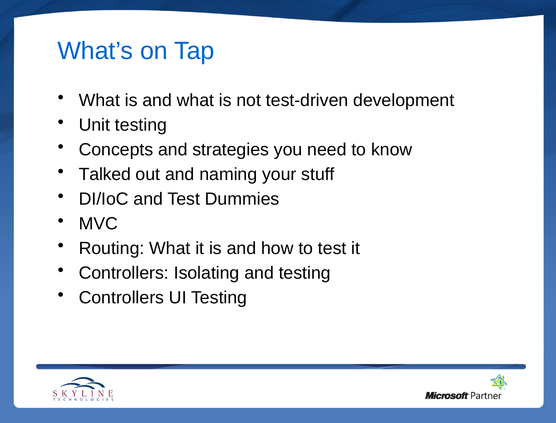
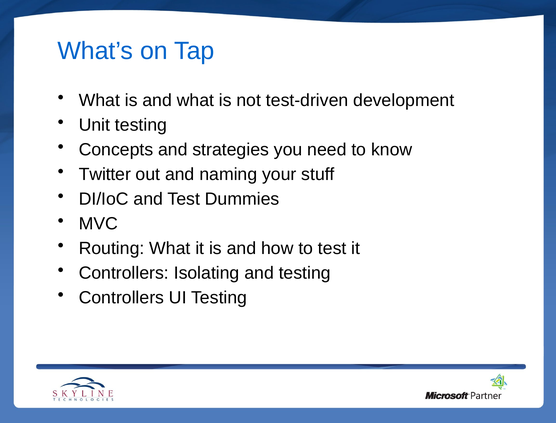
Talked: Talked -> Twitter
